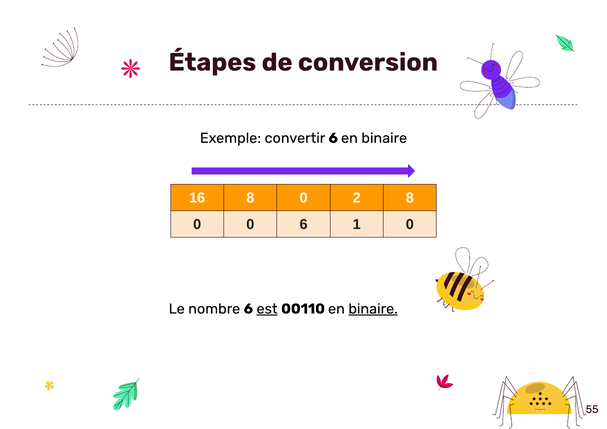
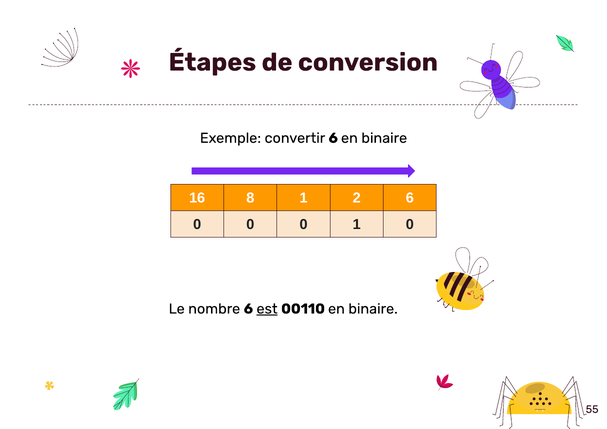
16 8 0: 0 -> 1
2 8: 8 -> 6
0 0 6: 6 -> 0
binaire at (373, 309) underline: present -> none
